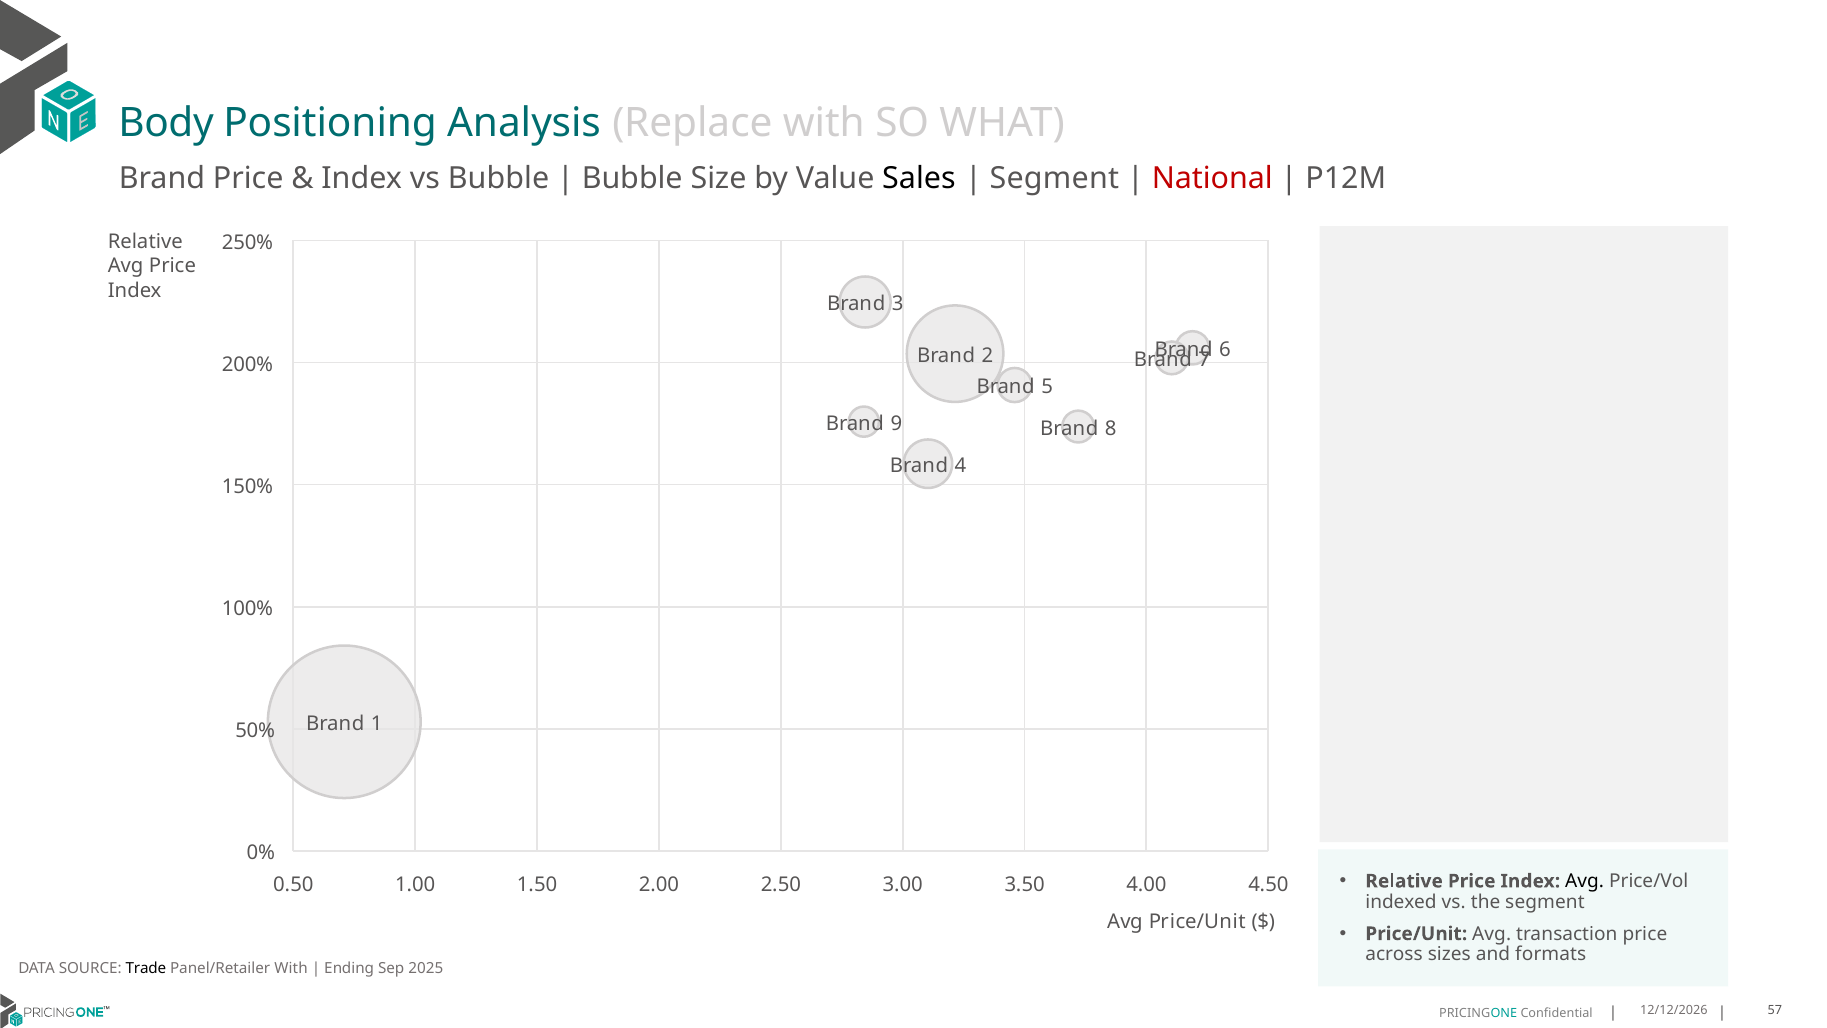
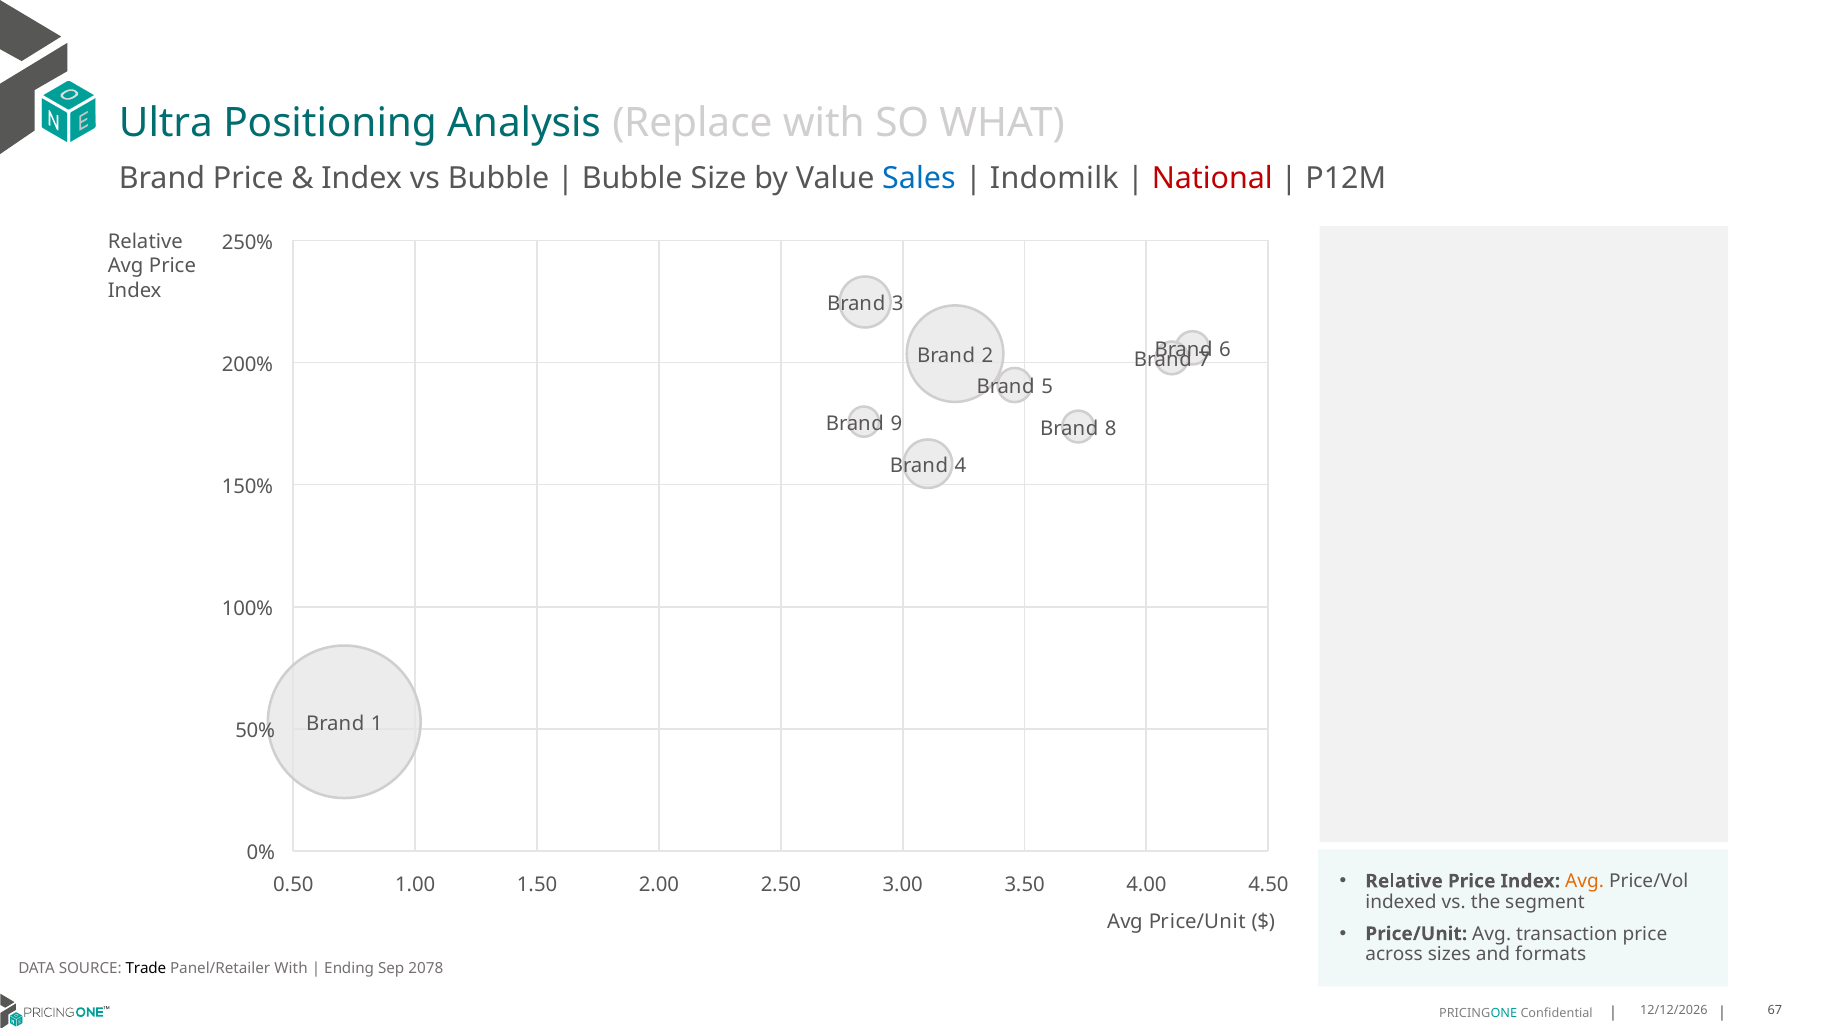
Body: Body -> Ultra
Sales colour: black -> blue
Segment at (1054, 178): Segment -> Indomilk
Avg at (1585, 881) colour: black -> orange
2025: 2025 -> 2078
57: 57 -> 67
